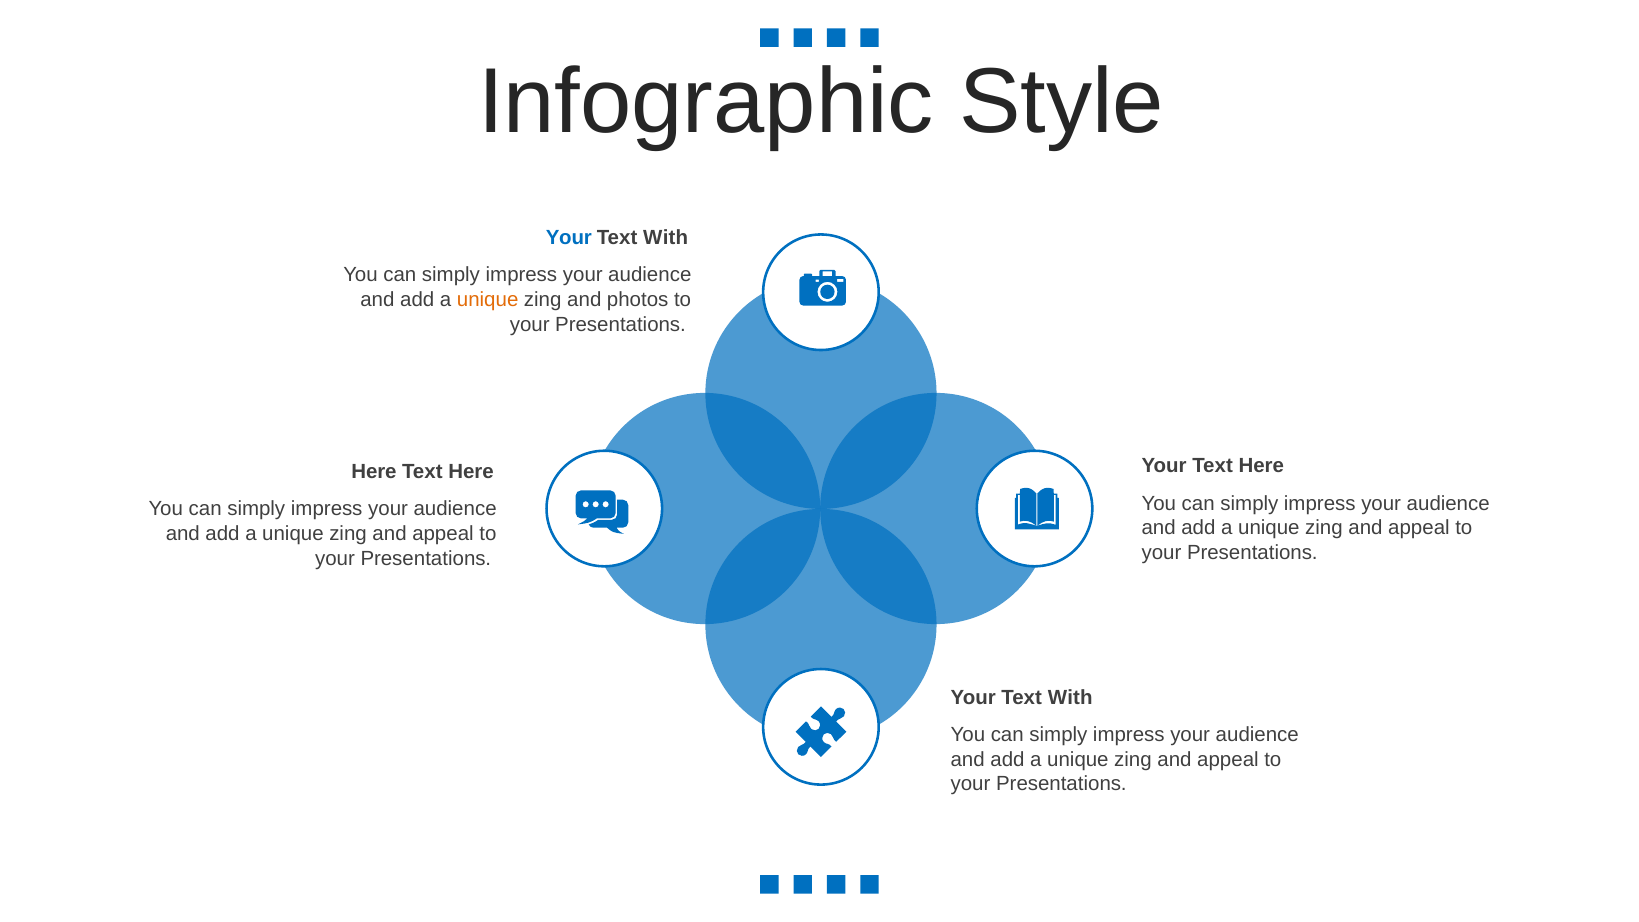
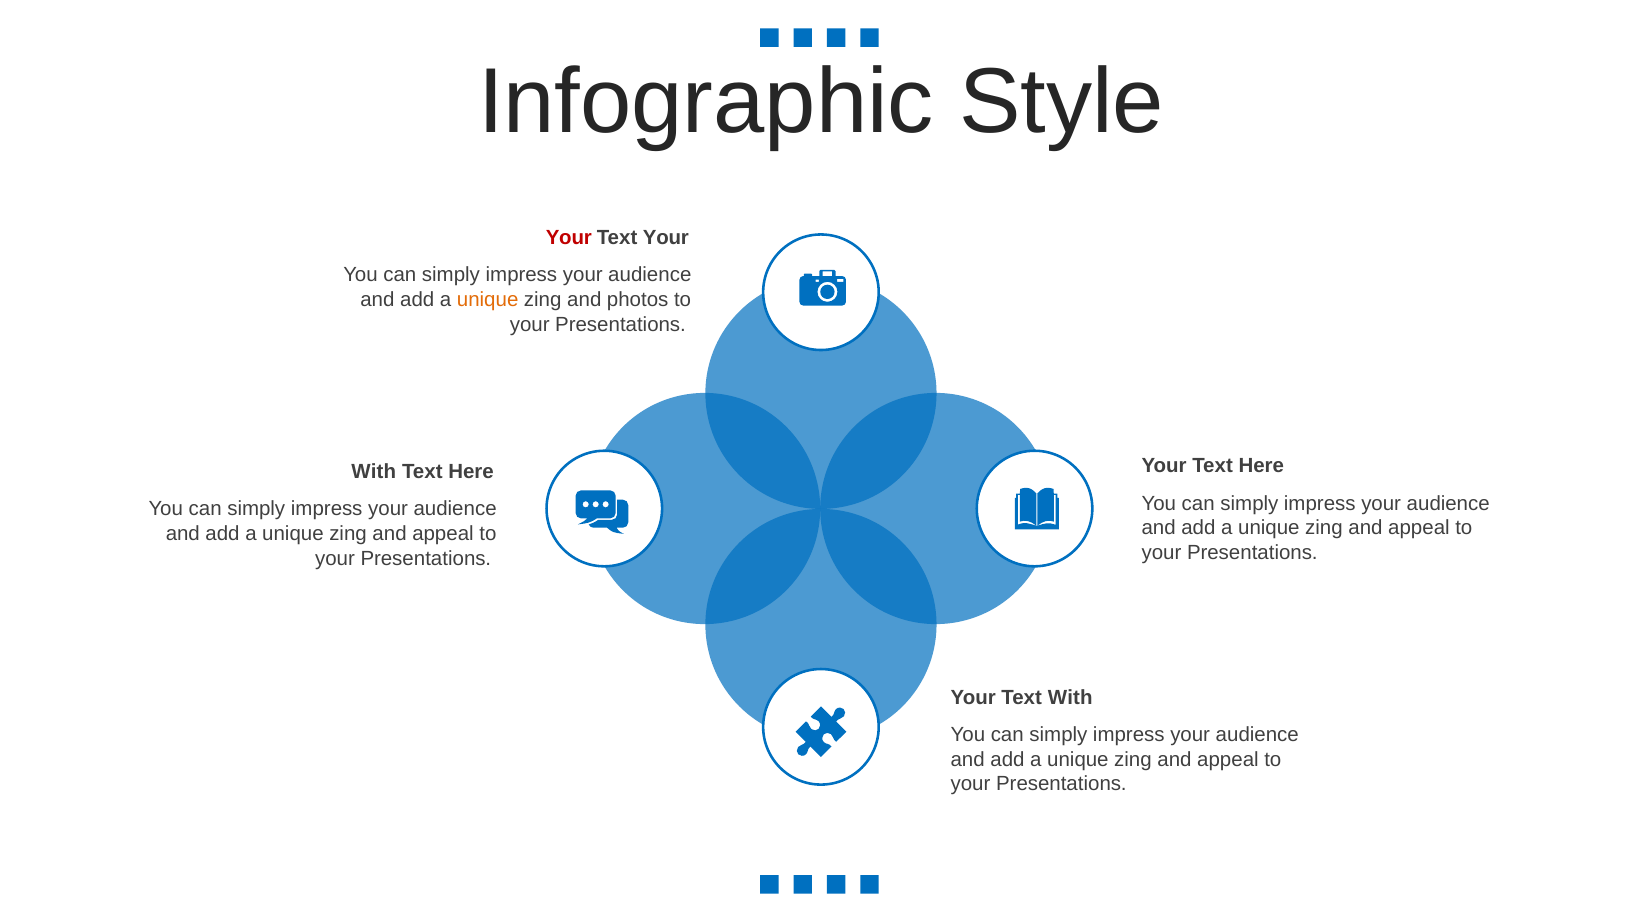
Your at (569, 238) colour: blue -> red
With at (666, 238): With -> Your
Here at (374, 472): Here -> With
